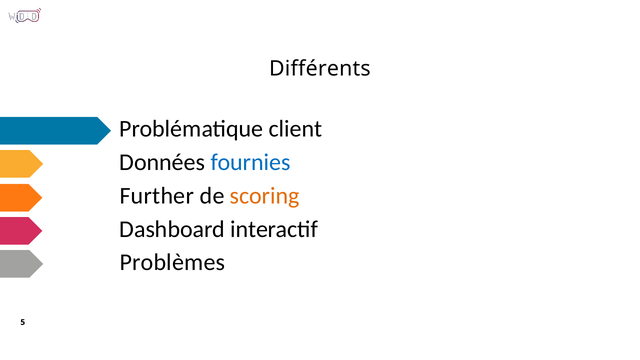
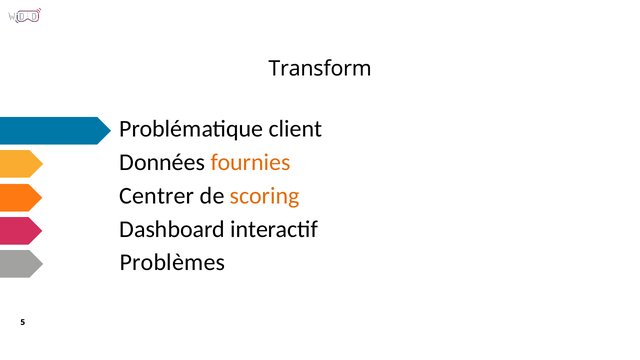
Différents: Différents -> Transform
fournies colour: blue -> orange
Further: Further -> Centrer
